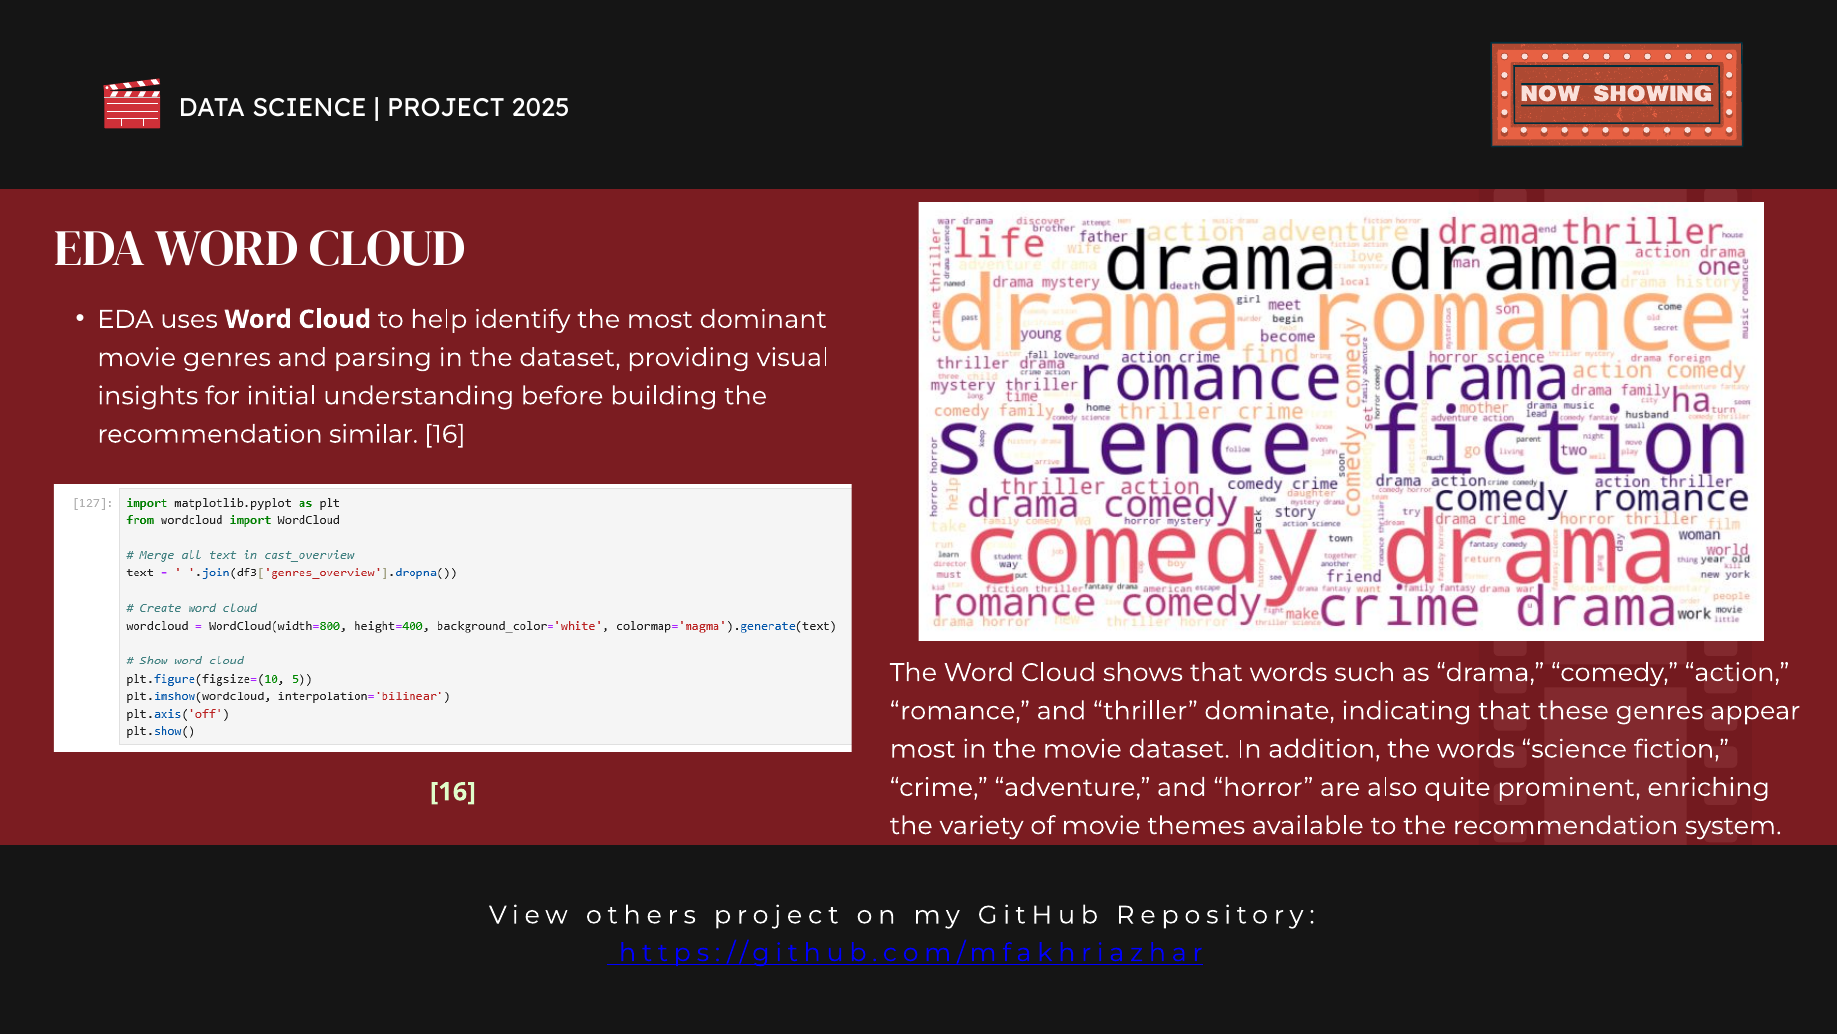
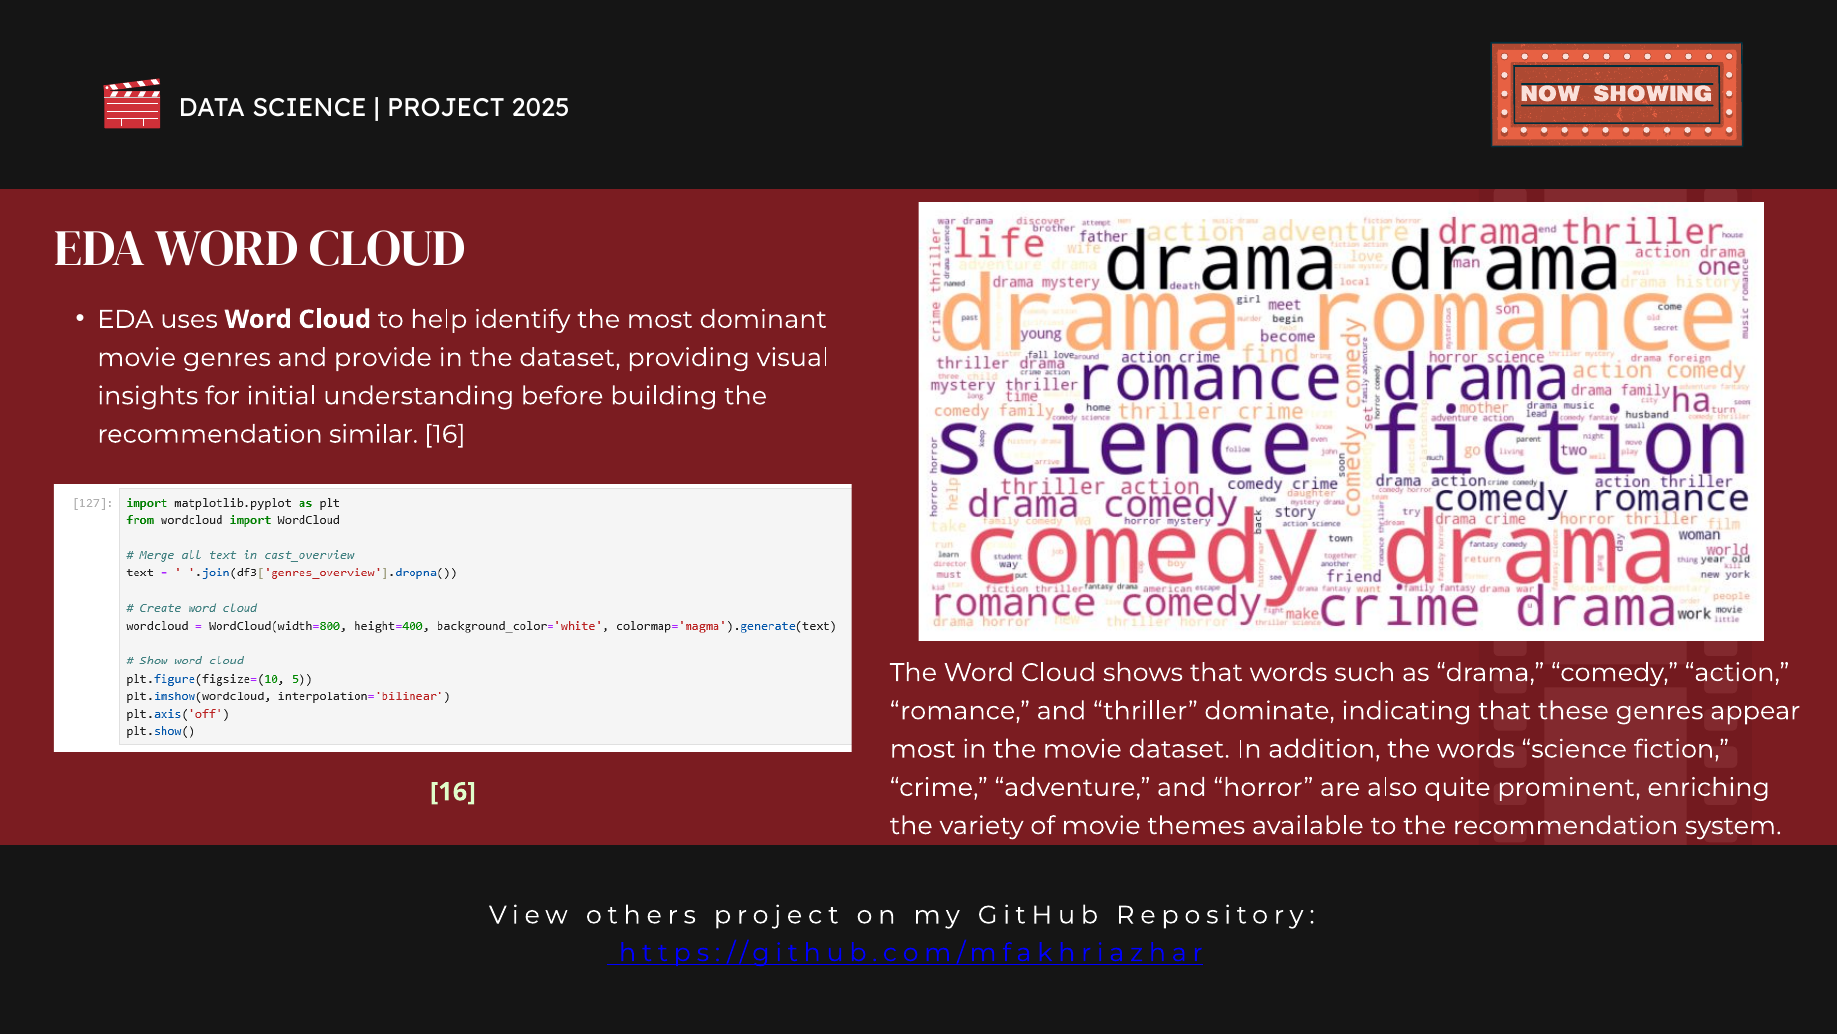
parsing: parsing -> provide
